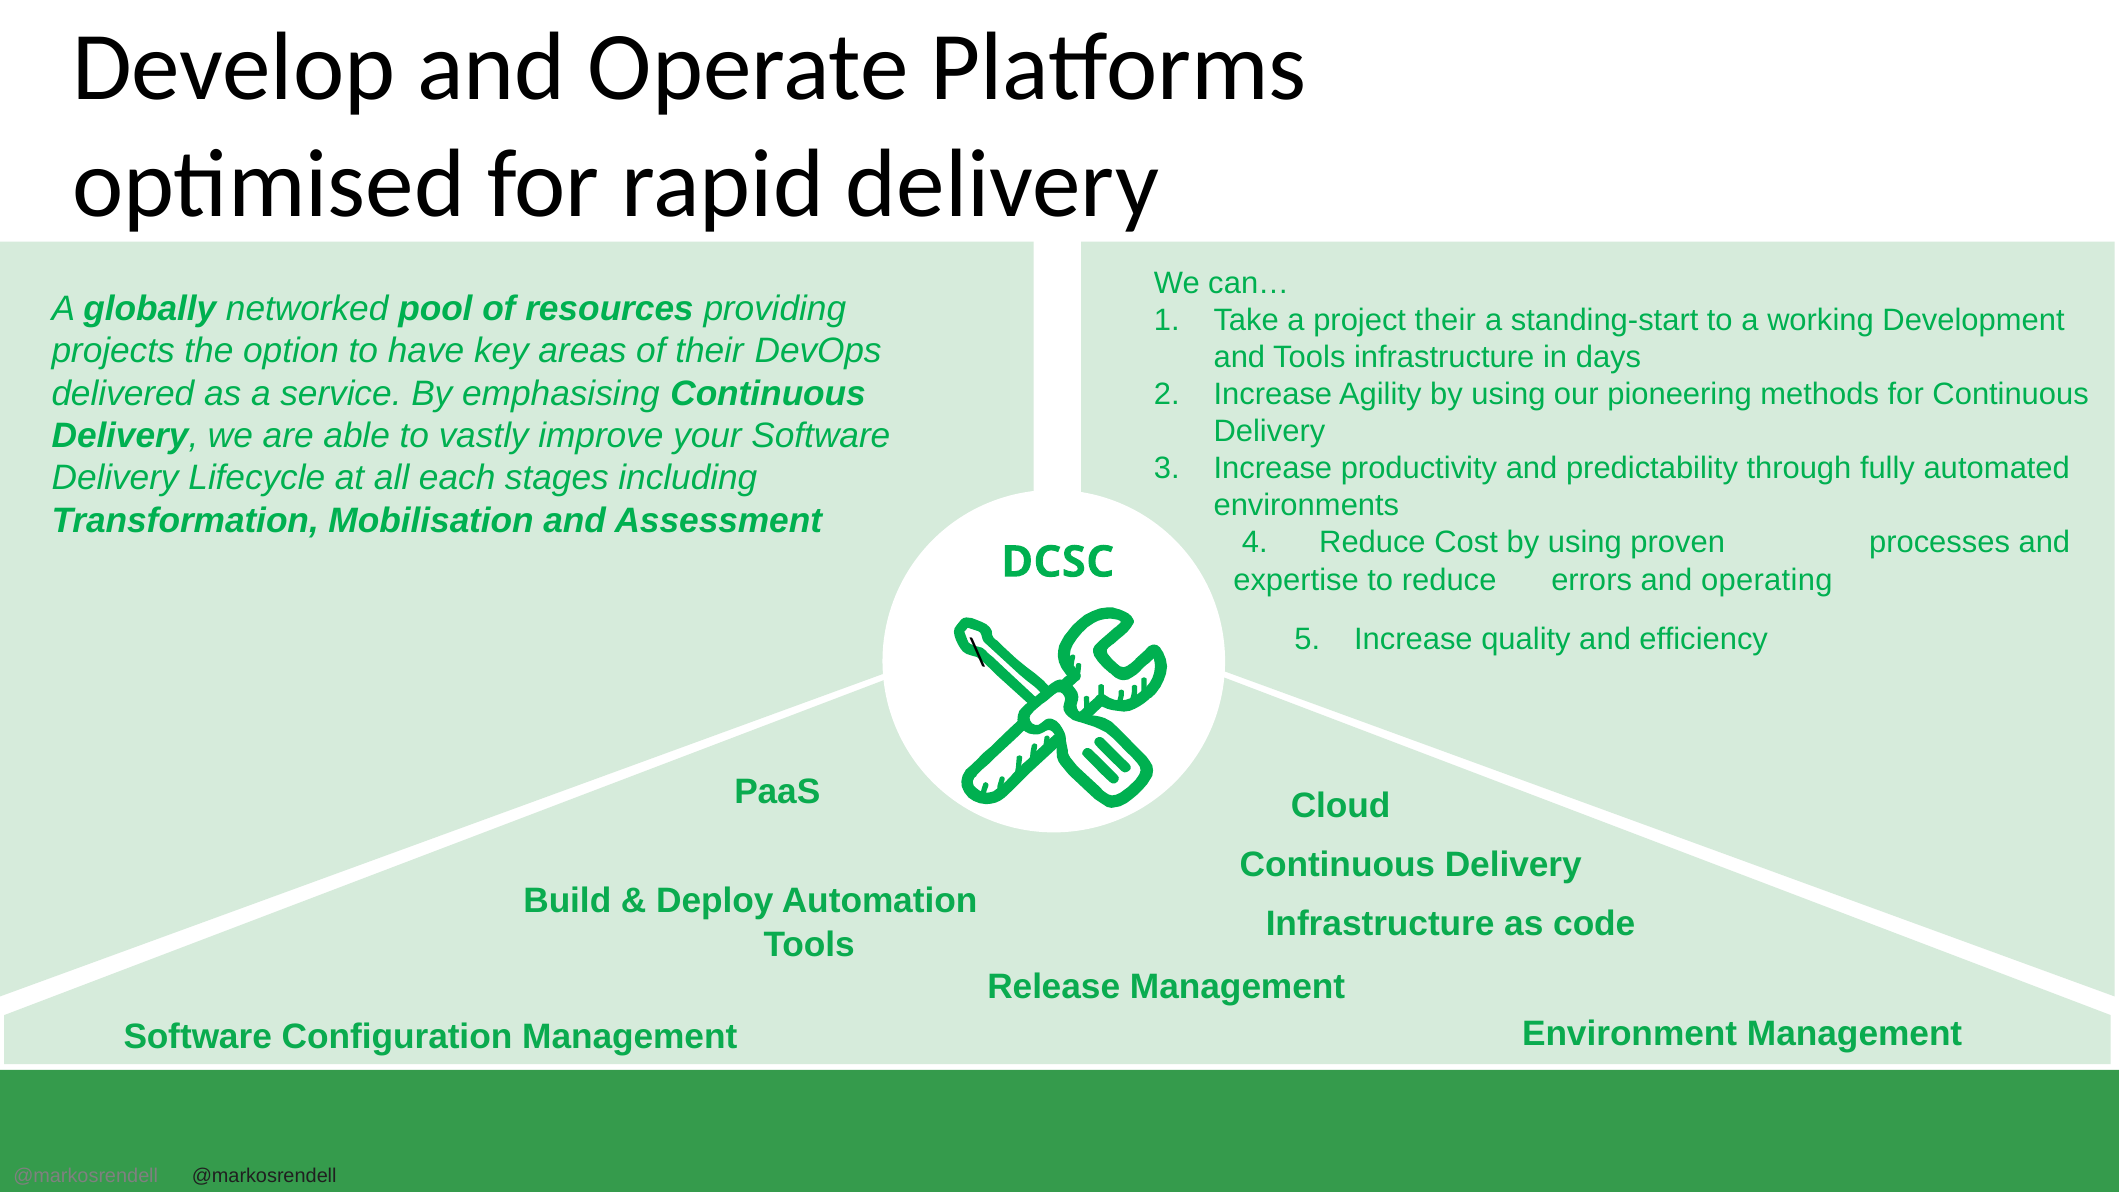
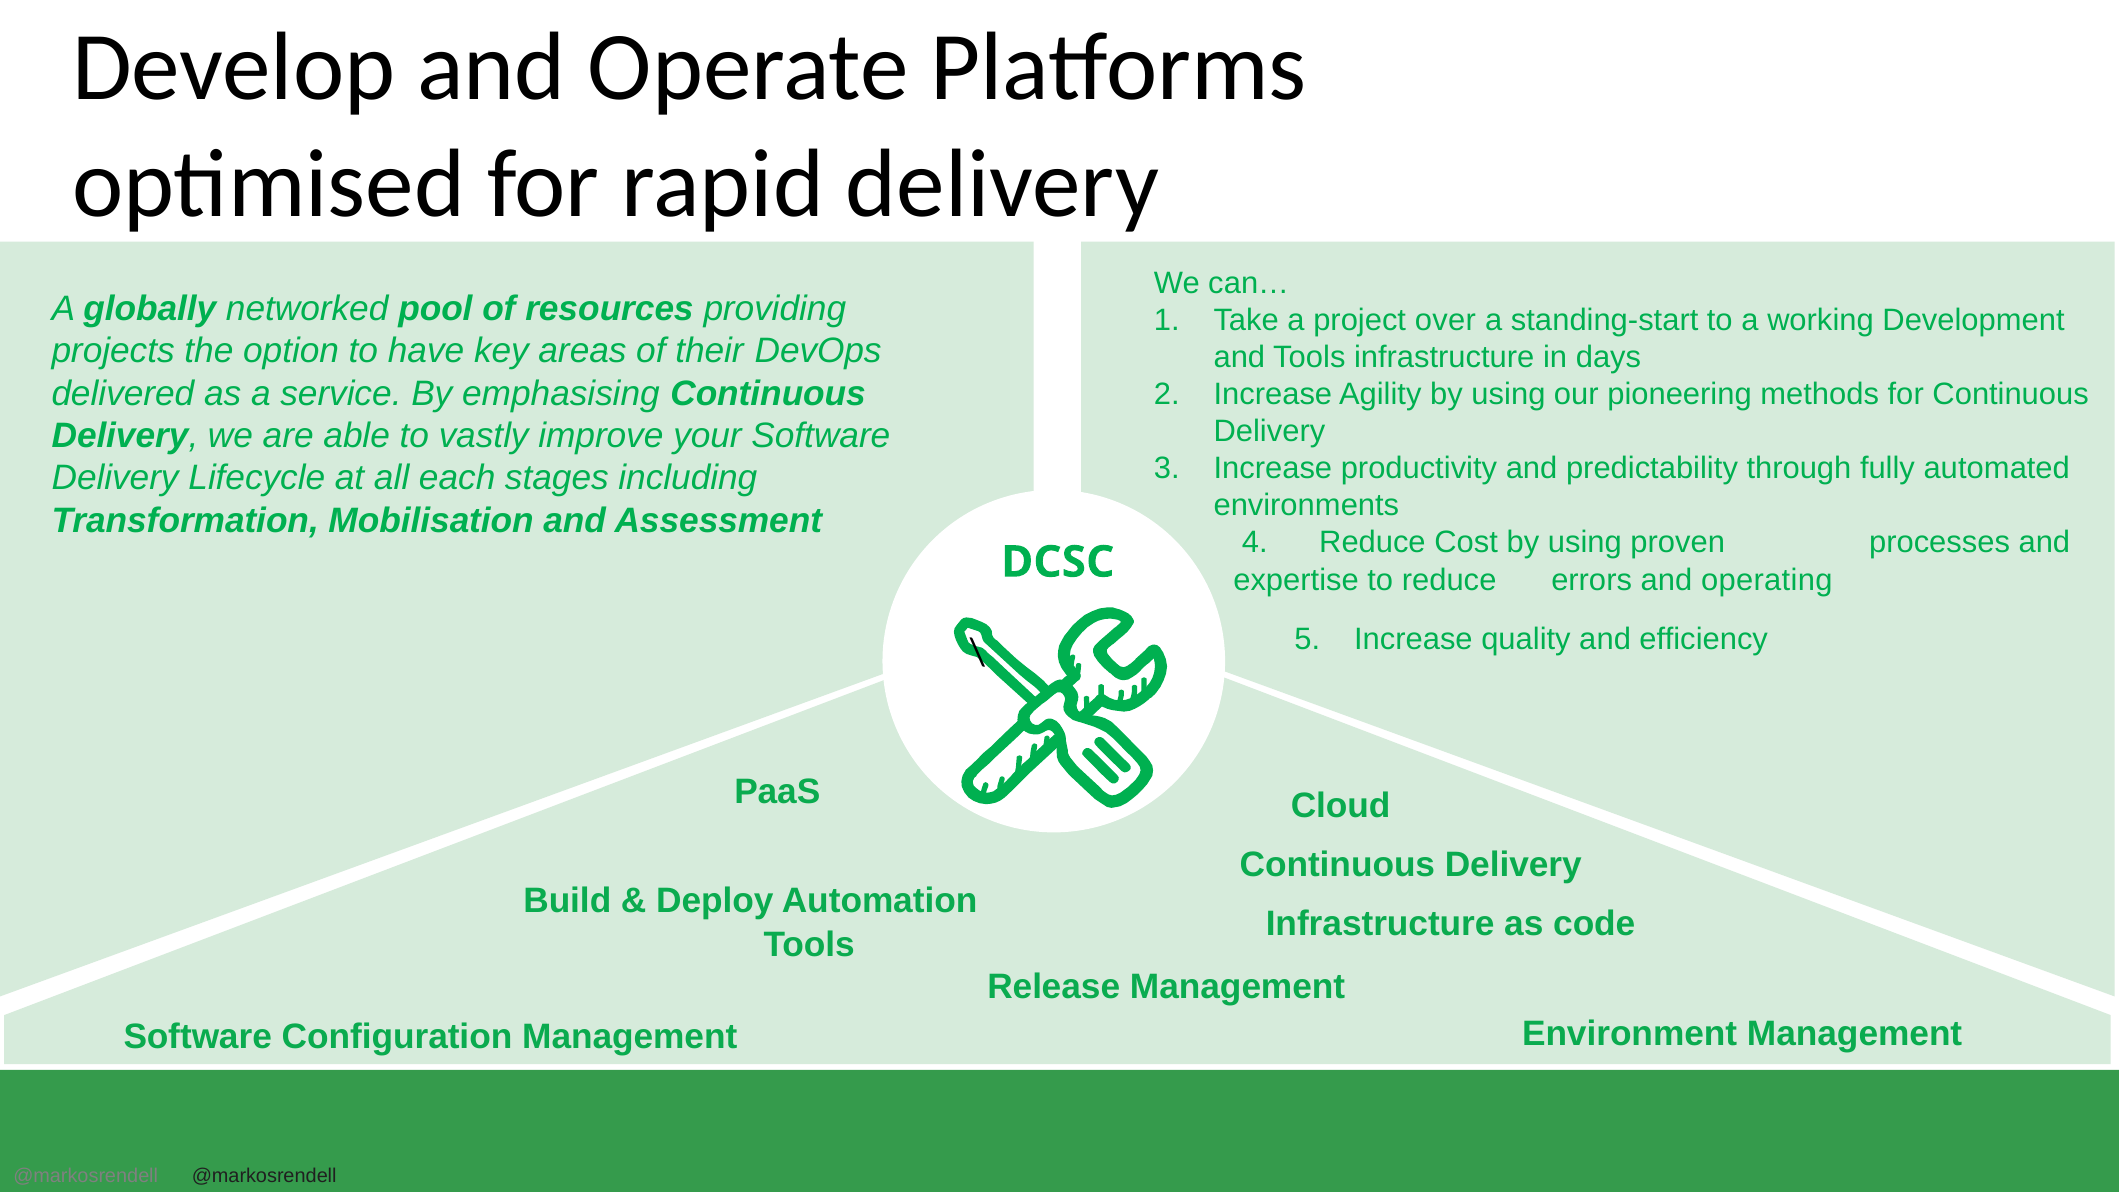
project their: their -> over
